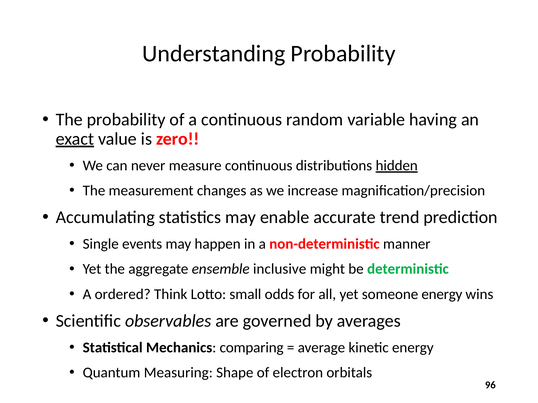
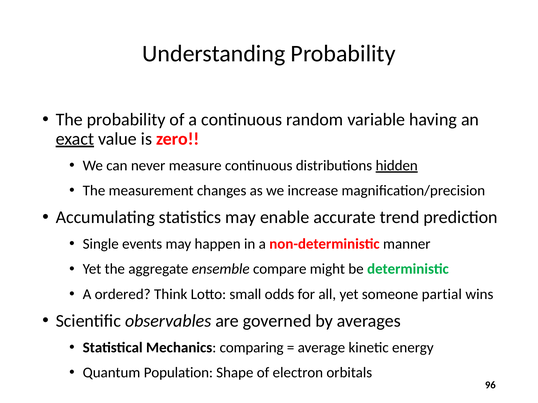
inclusive: inclusive -> compare
someone energy: energy -> partial
Measuring: Measuring -> Population
